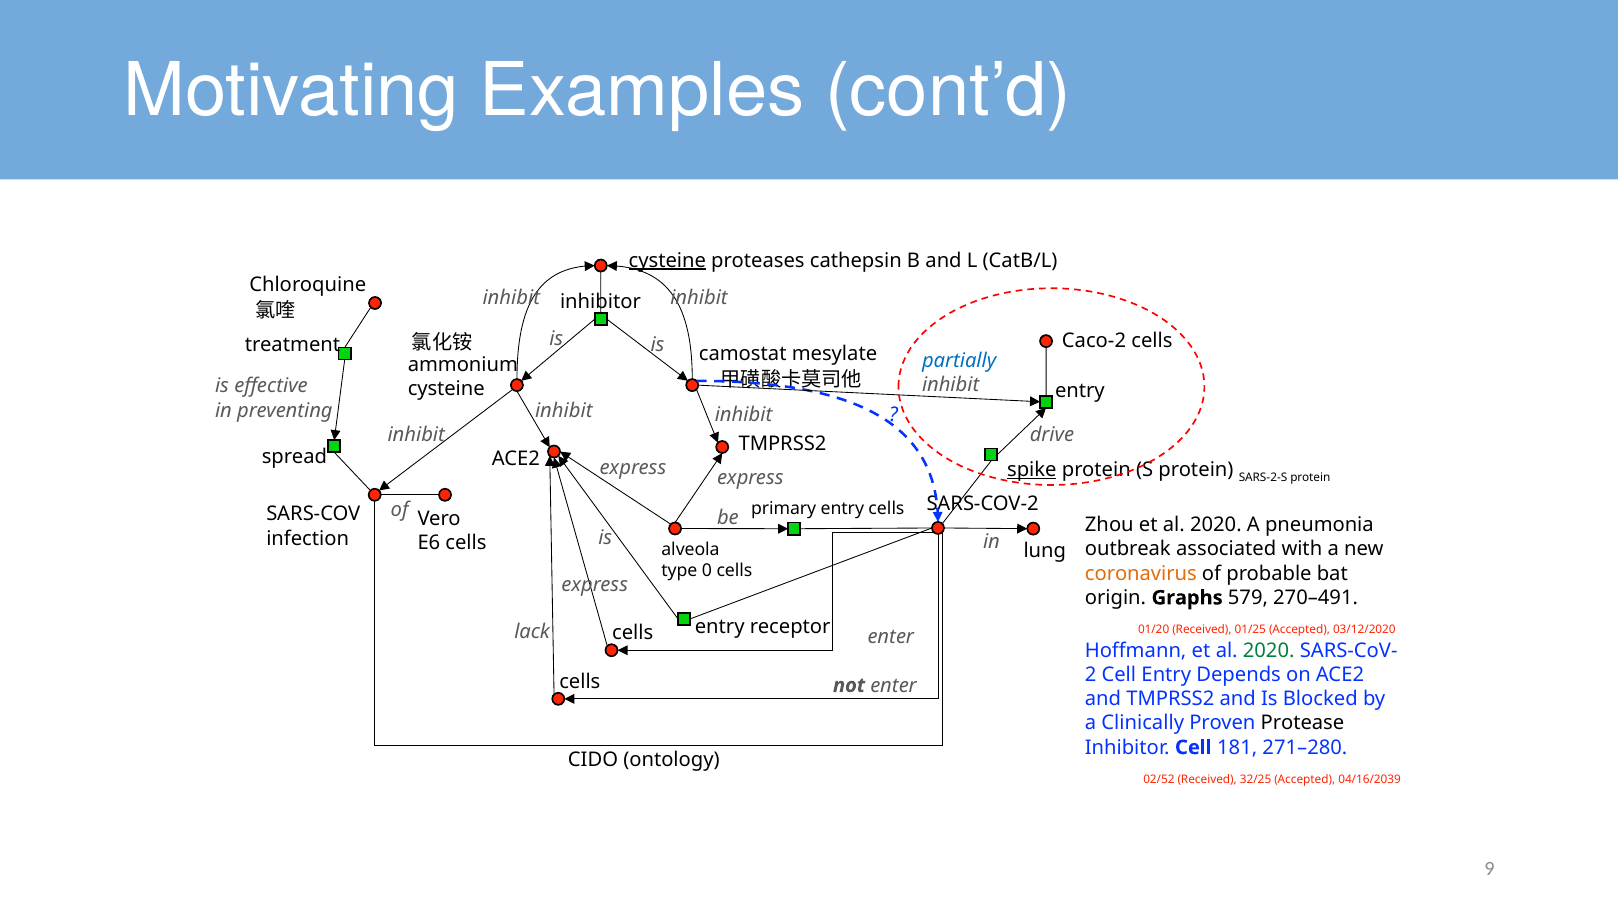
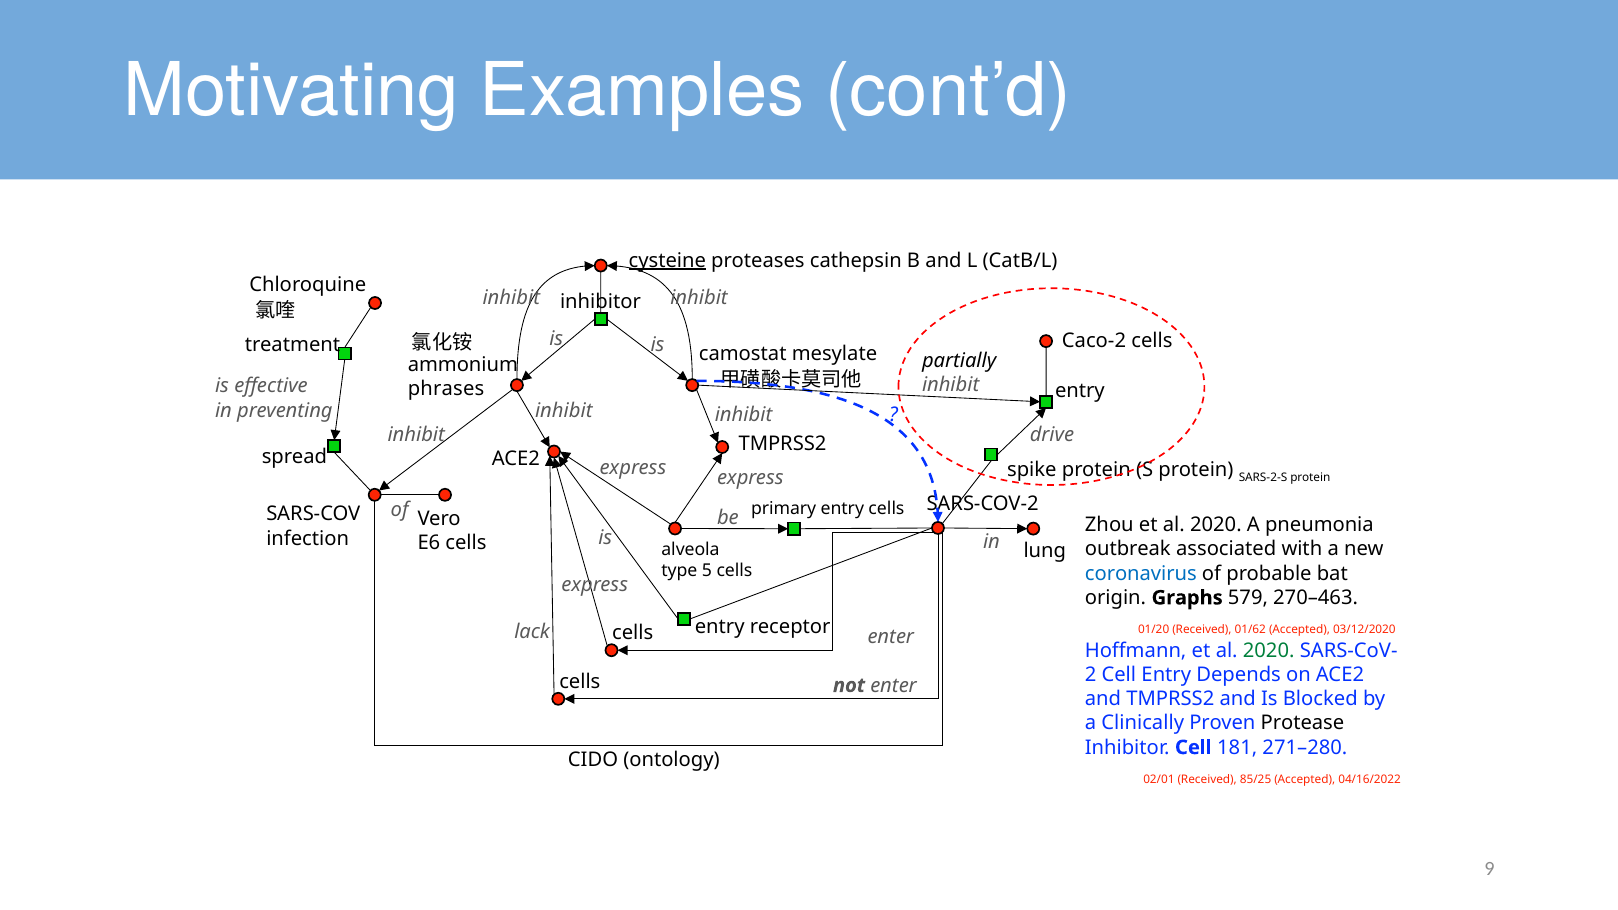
partially colour: blue -> black
cysteine at (446, 389): cysteine -> phrases
spike underline: present -> none
0: 0 -> 5
coronavirus colour: orange -> blue
270–491: 270–491 -> 270–463
01/25: 01/25 -> 01/62
02/52: 02/52 -> 02/01
32/25: 32/25 -> 85/25
04/16/2039: 04/16/2039 -> 04/16/2022
